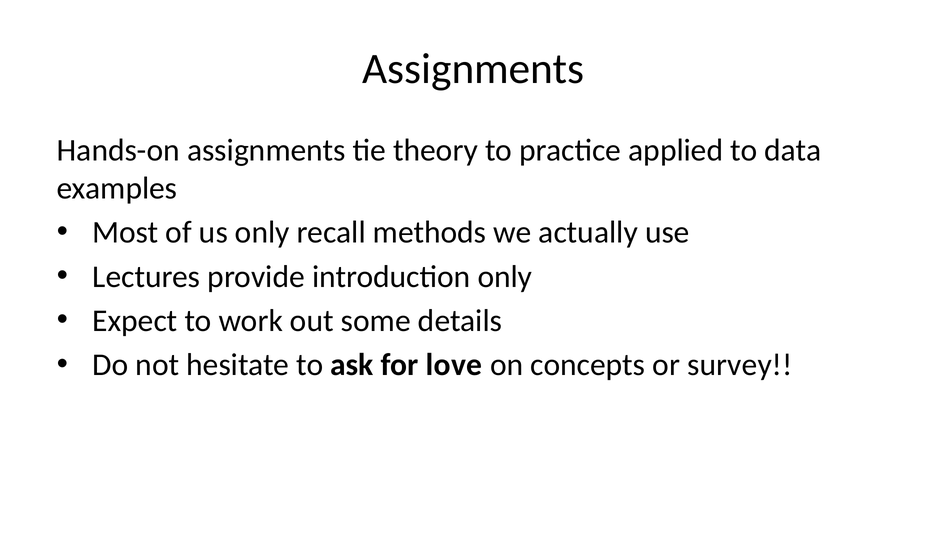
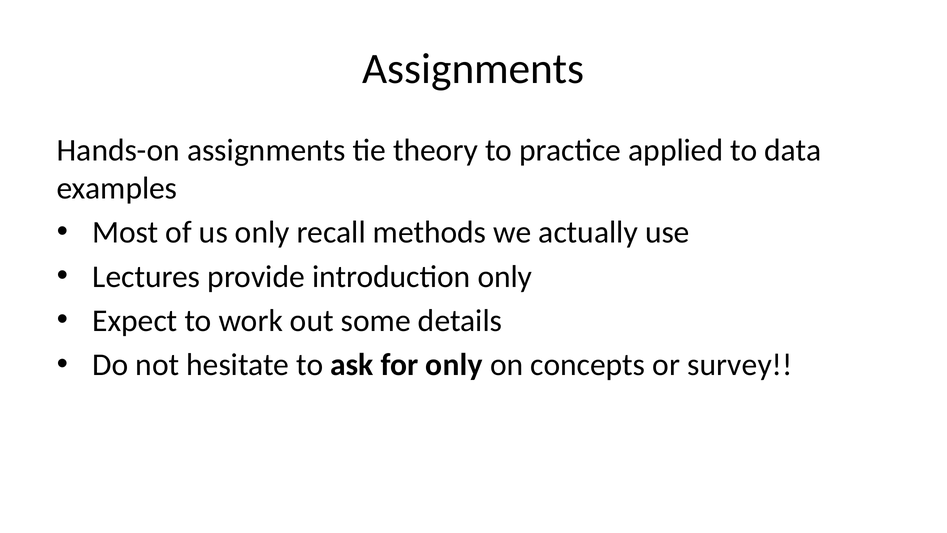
for love: love -> only
